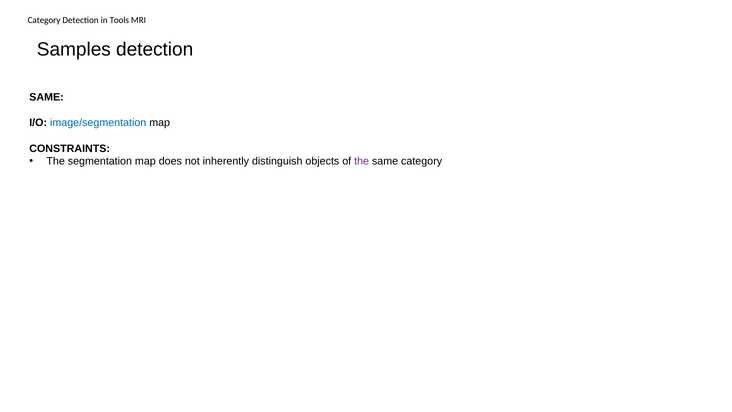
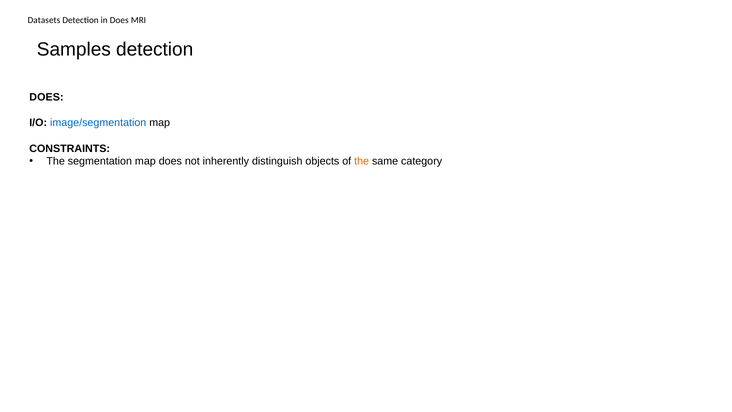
Category at (44, 20): Category -> Datasets
in Tools: Tools -> Does
SAME at (47, 97): SAME -> DOES
the at (362, 161) colour: purple -> orange
